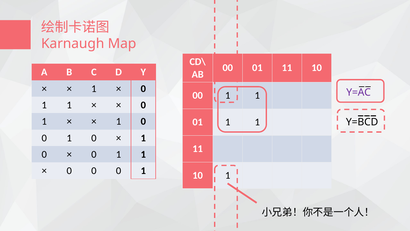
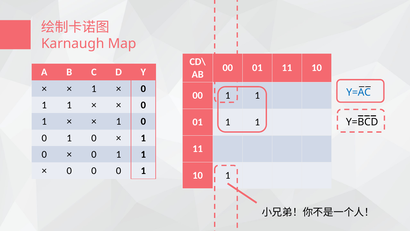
Y=AC colour: purple -> blue
